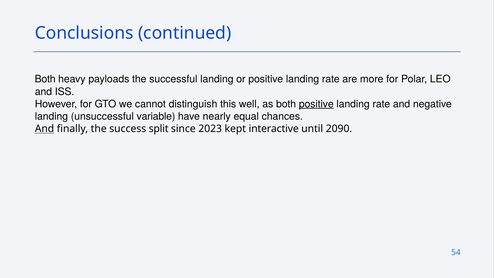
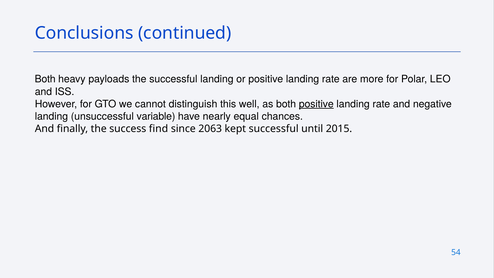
And at (44, 129) underline: present -> none
split: split -> find
2023: 2023 -> 2063
kept interactive: interactive -> successful
2090: 2090 -> 2015
